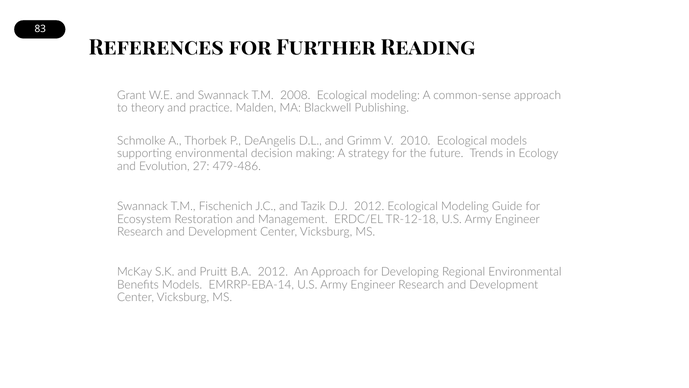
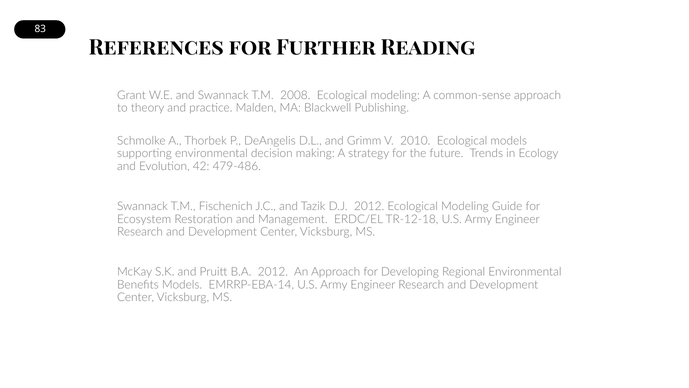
27: 27 -> 42
